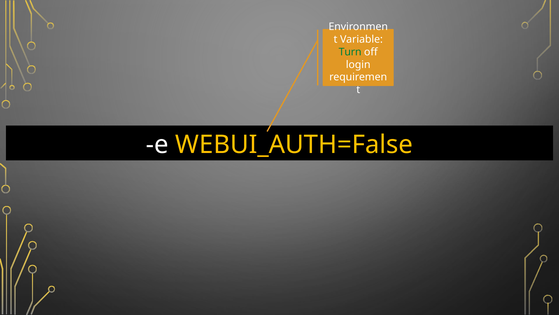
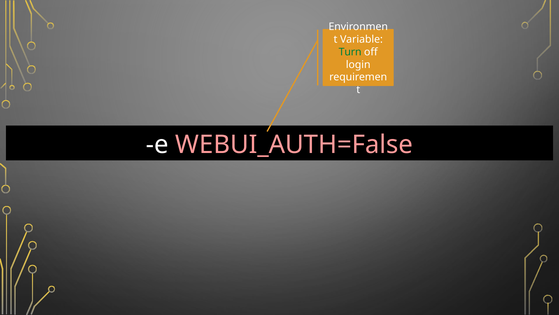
WEBUI_AUTH=False colour: yellow -> pink
